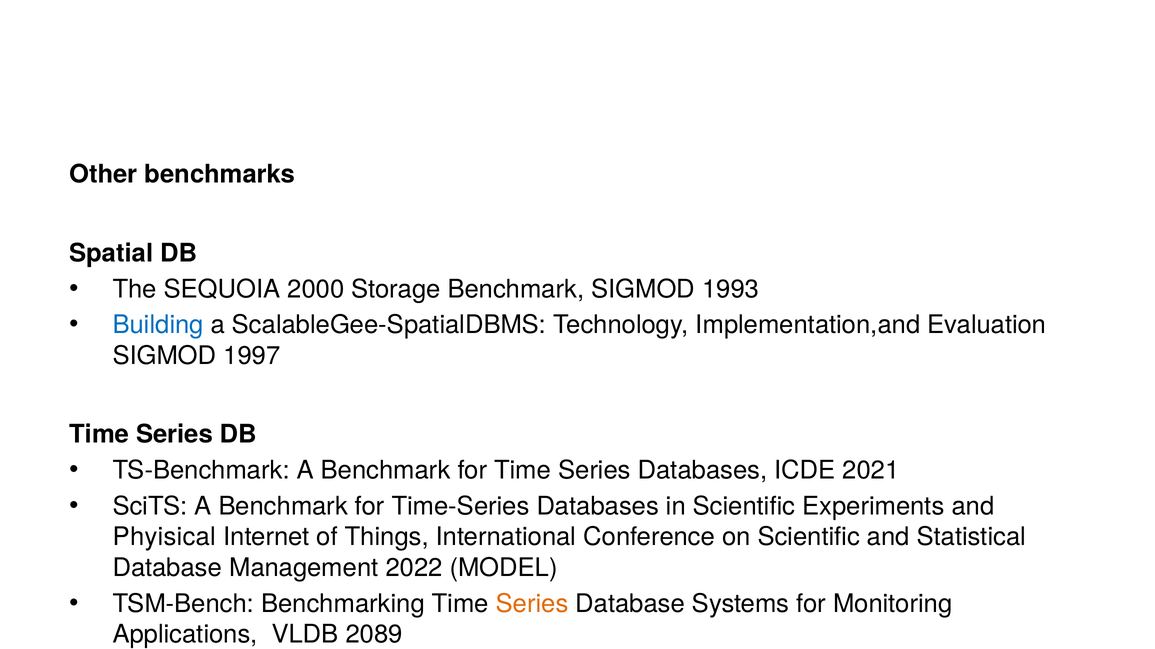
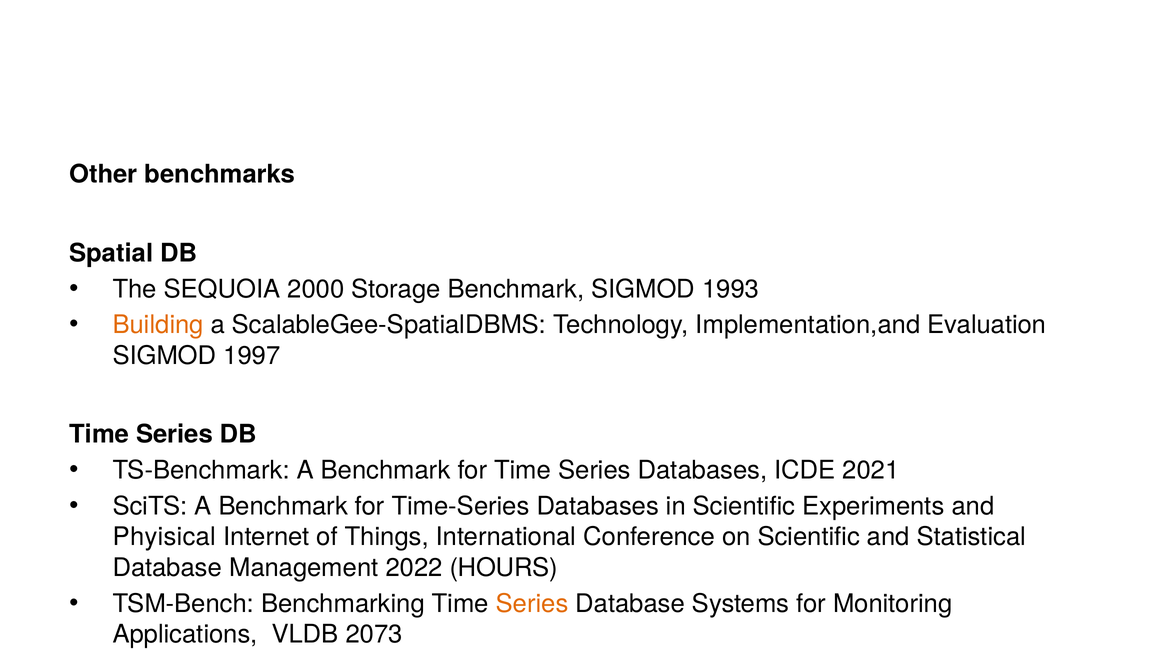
Building colour: blue -> orange
MODEL: MODEL -> HOURS
2089: 2089 -> 2073
